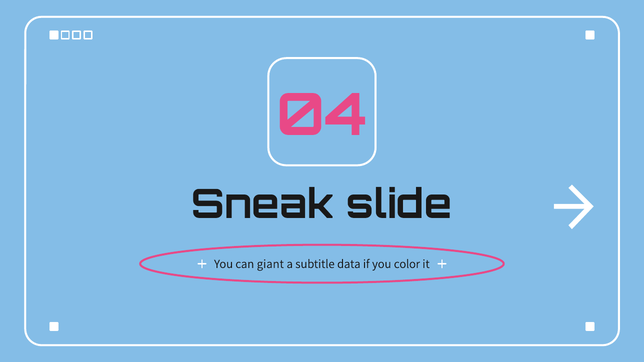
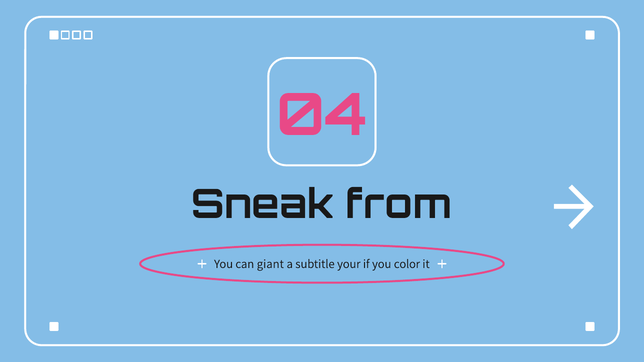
slide: slide -> from
data: data -> your
